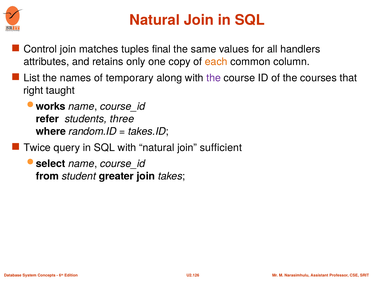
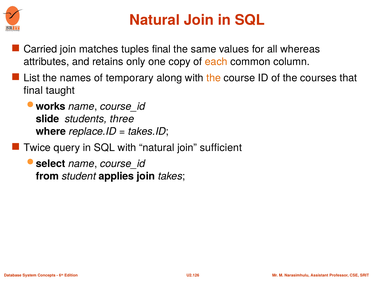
Control: Control -> Carried
handlers: handlers -> whereas
the at (214, 78) colour: purple -> orange
right at (33, 90): right -> final
refer: refer -> slide
random.ID: random.ID -> replace.ID
greater: greater -> applies
